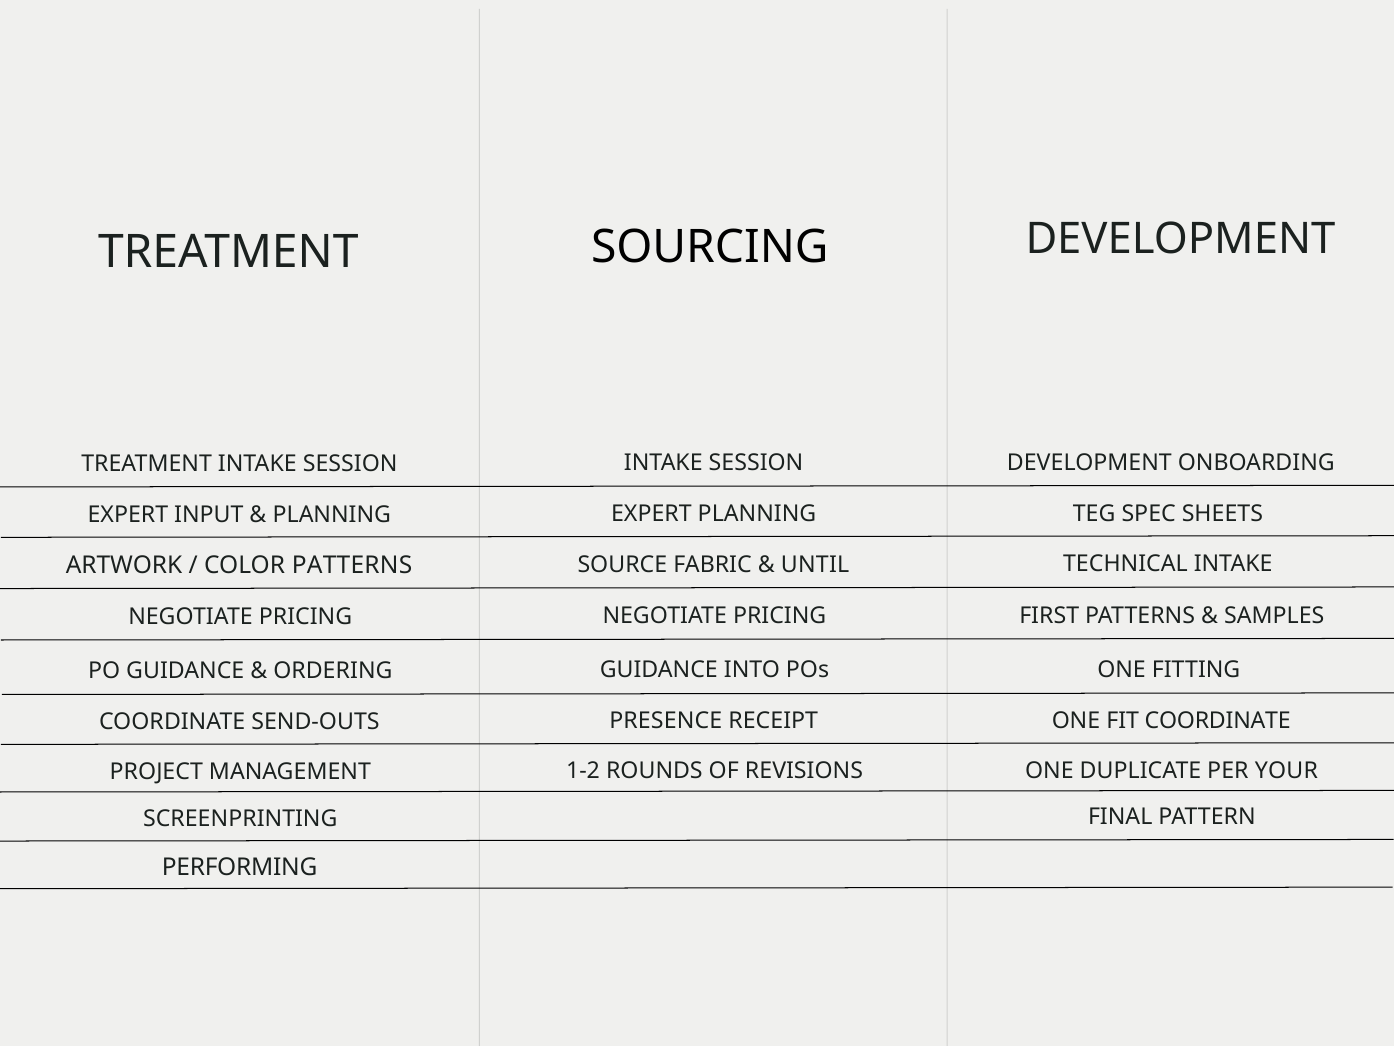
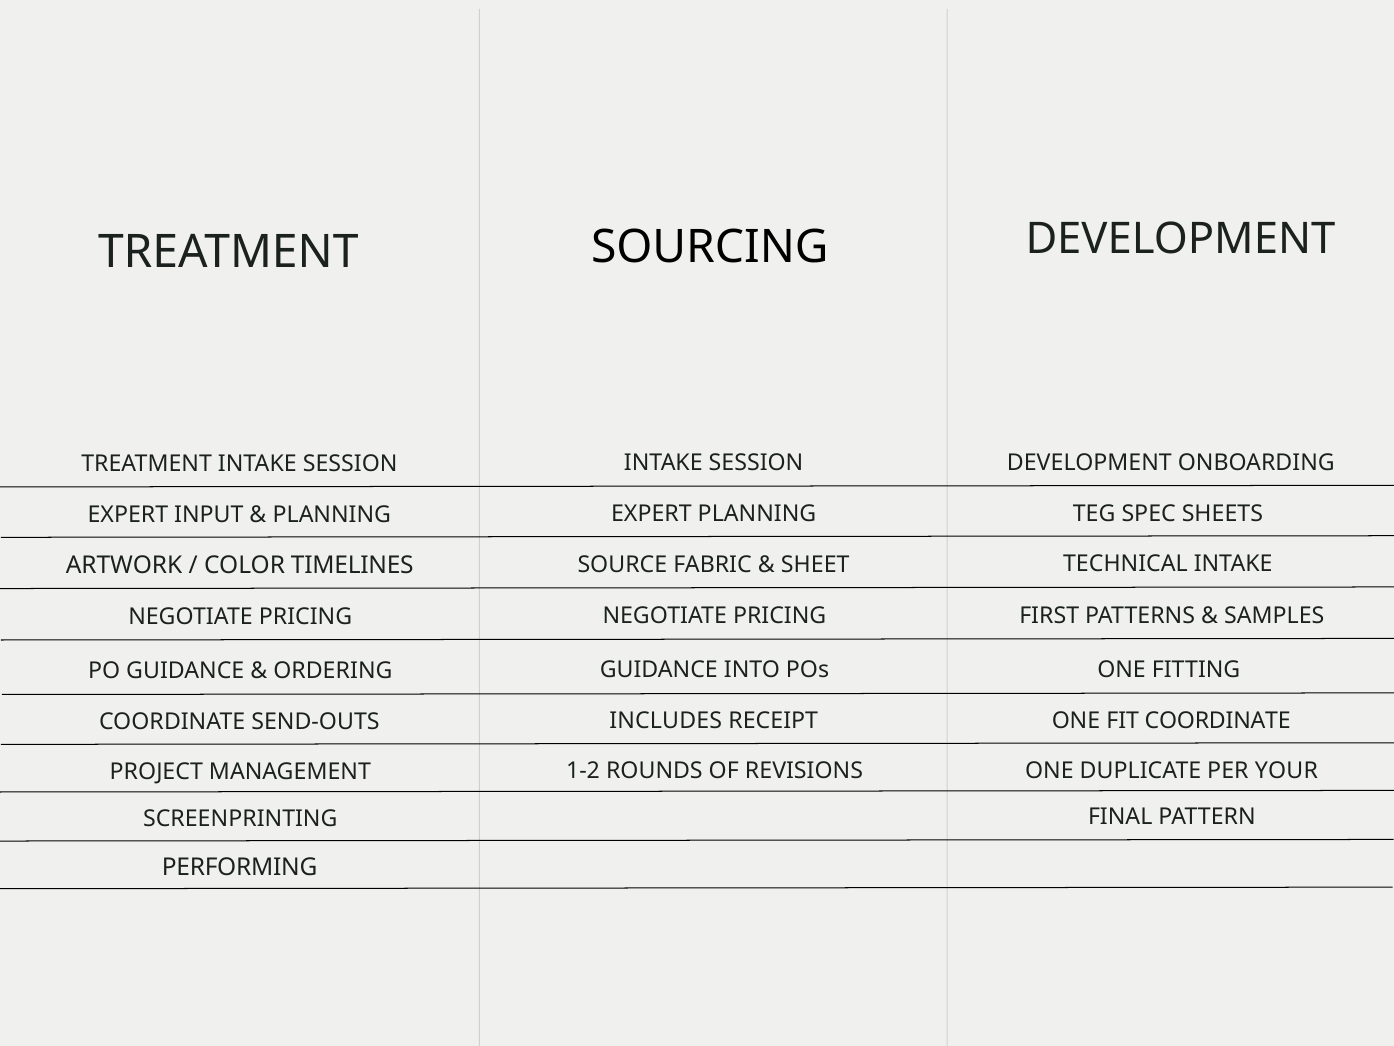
UNTIL: UNTIL -> SHEET
COLOR PATTERNS: PATTERNS -> TIMELINES
PRESENCE: PRESENCE -> INCLUDES
